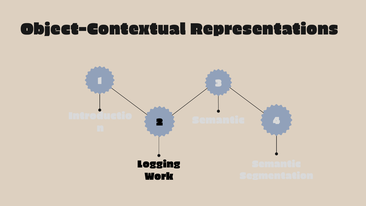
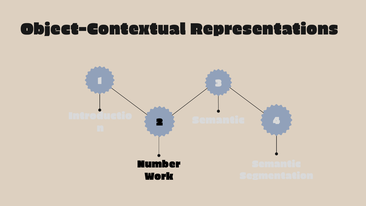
Logging: Logging -> Number
